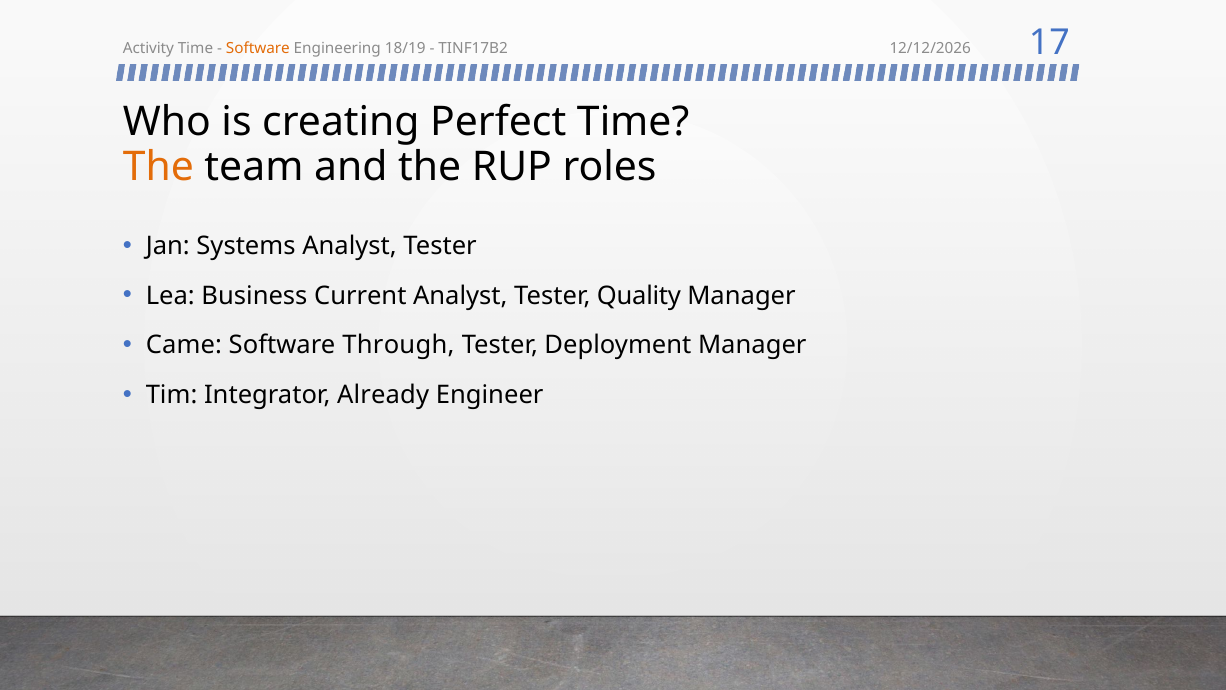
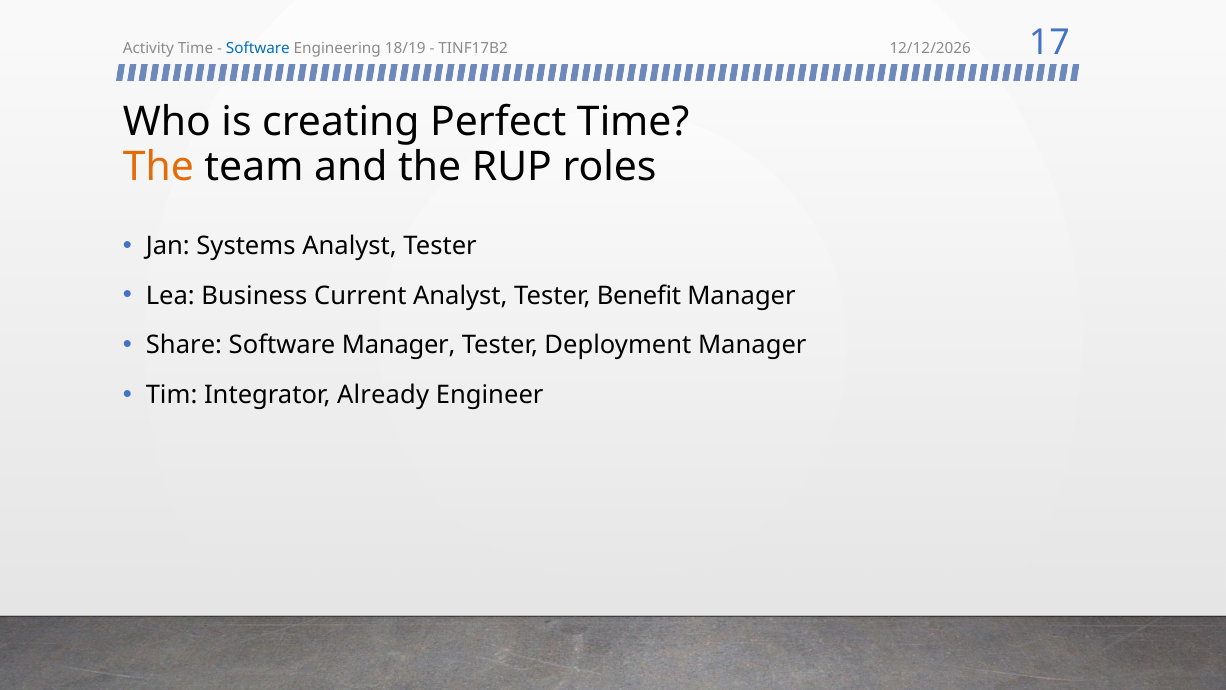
Software at (258, 48) colour: orange -> blue
Quality: Quality -> Benefit
Came: Came -> Share
Software Through: Through -> Manager
